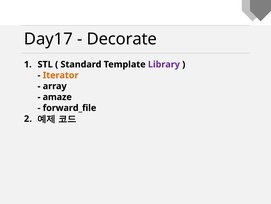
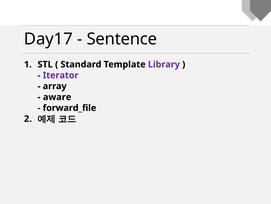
Decorate: Decorate -> Sentence
Iterator colour: orange -> purple
amaze: amaze -> aware
